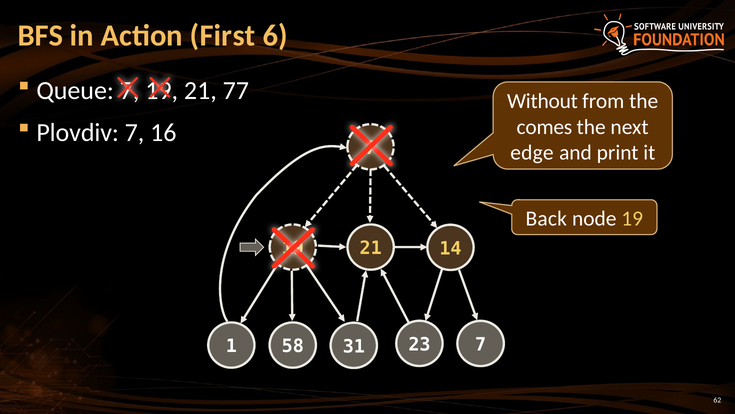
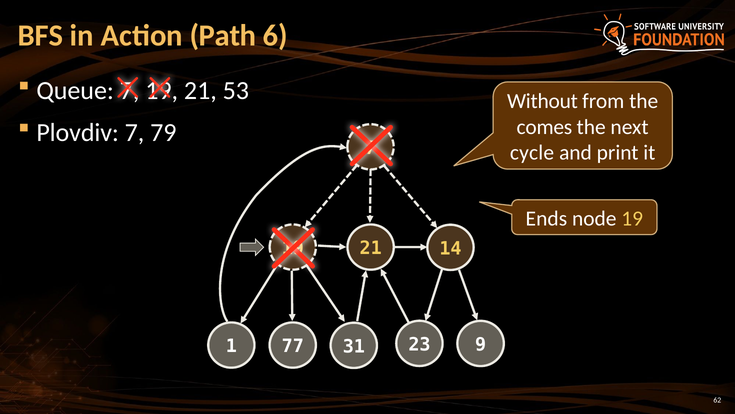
First: First -> Path
77: 77 -> 53
16: 16 -> 79
edge: edge -> cycle
Back: Back -> Ends
23 7: 7 -> 9
58: 58 -> 77
